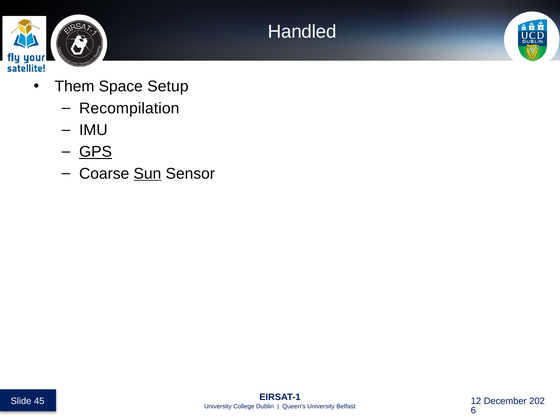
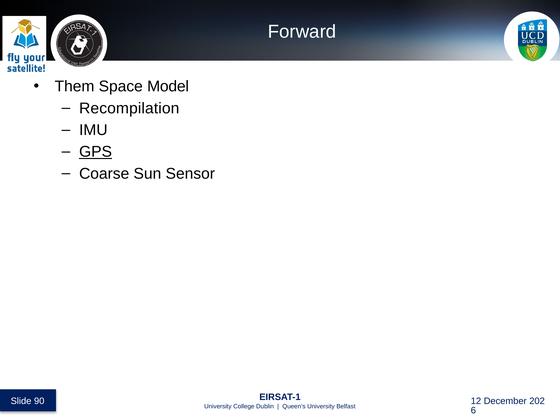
Handled: Handled -> Forward
Setup: Setup -> Model
Sun underline: present -> none
45: 45 -> 90
